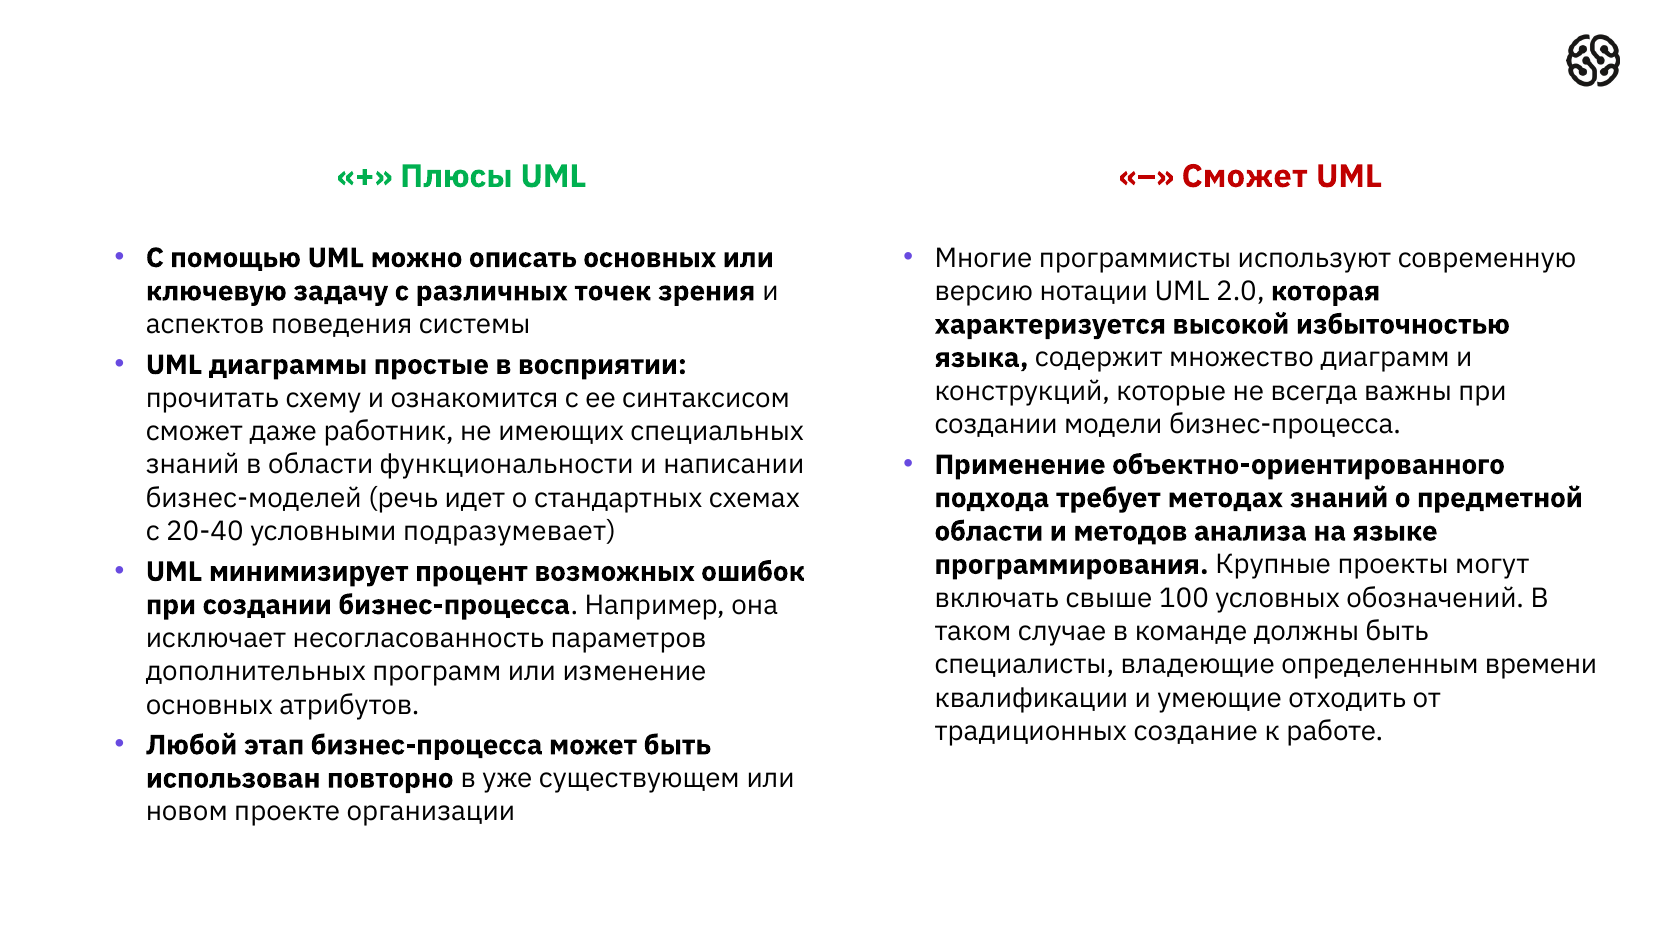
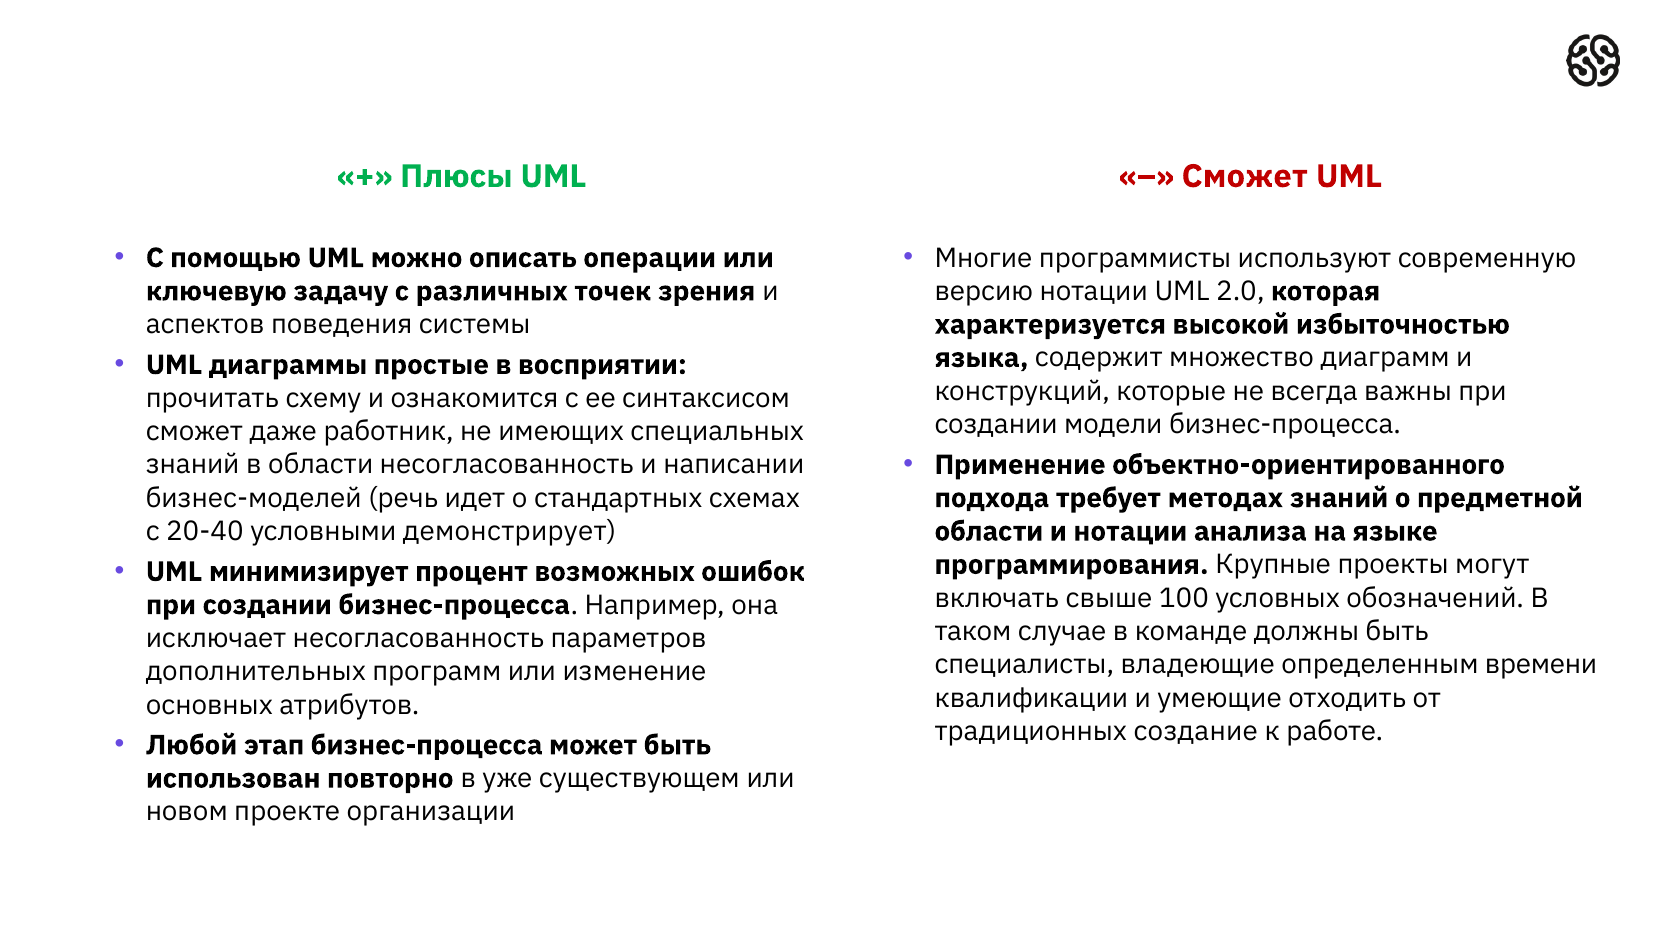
описать основных: основных -> операции
области функциональности: функциональности -> несогласованность
и методов: методов -> нотации
подразумевает: подразумевает -> демонстрирует
